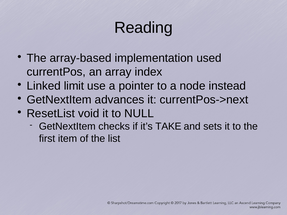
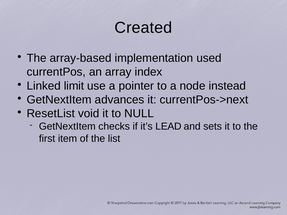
Reading: Reading -> Created
TAKE: TAKE -> LEAD
